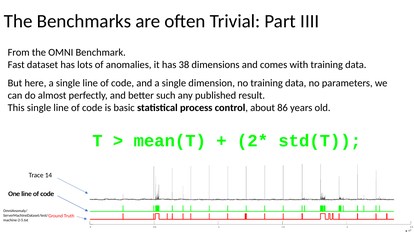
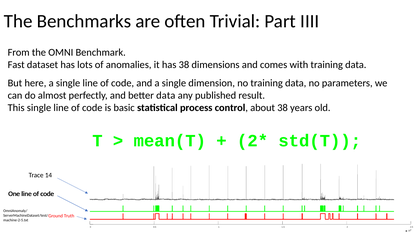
better such: such -> data
about 86: 86 -> 38
